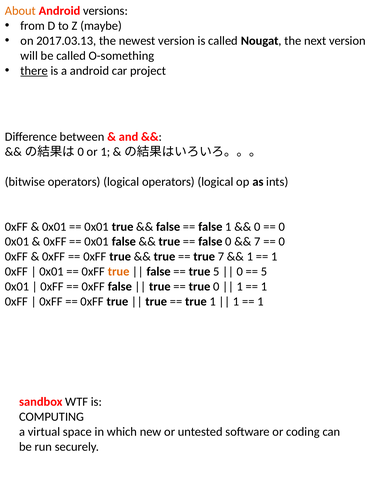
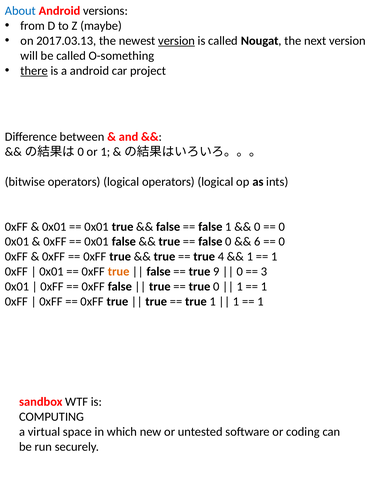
About colour: orange -> blue
version at (177, 41) underline: none -> present
7 at (257, 241): 7 -> 6
true 7: 7 -> 4
true 5: 5 -> 9
5 at (264, 271): 5 -> 3
